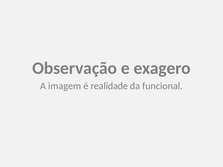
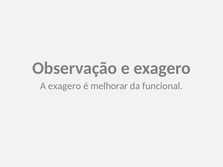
A imagem: imagem -> exagero
realidade: realidade -> melhorar
